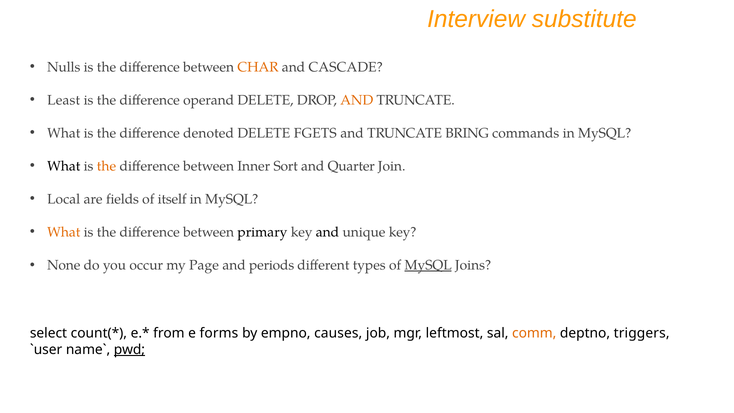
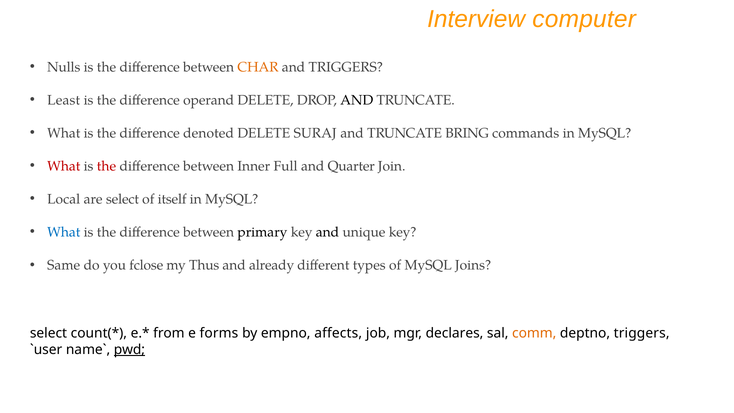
substitute: substitute -> computer
and CASCADE: CASCADE -> TRIGGERS
AND at (357, 100) colour: orange -> black
FGETS: FGETS -> SURAJ
What at (64, 166) colour: black -> red
the at (106, 166) colour: orange -> red
Sort: Sort -> Full
are fields: fields -> select
What at (64, 232) colour: orange -> blue
None: None -> Same
occur: occur -> fclose
Page: Page -> Thus
periods: periods -> already
MySQL at (428, 265) underline: present -> none
causes: causes -> affects
leftmost: leftmost -> declares
